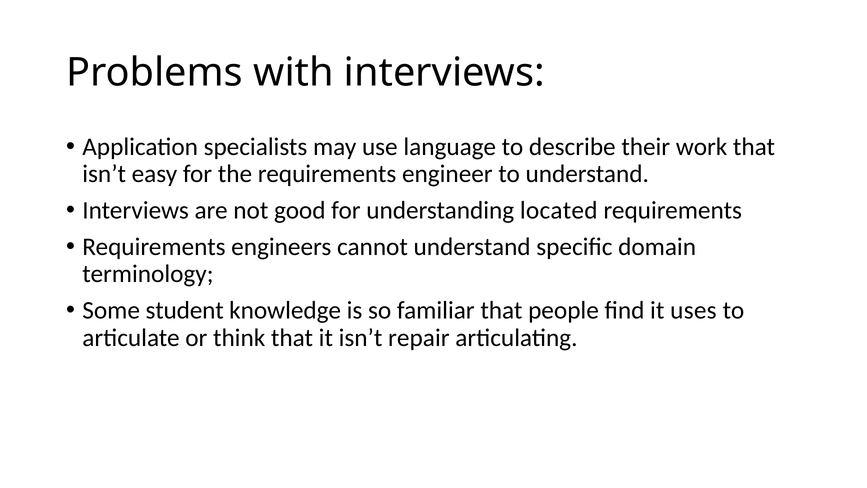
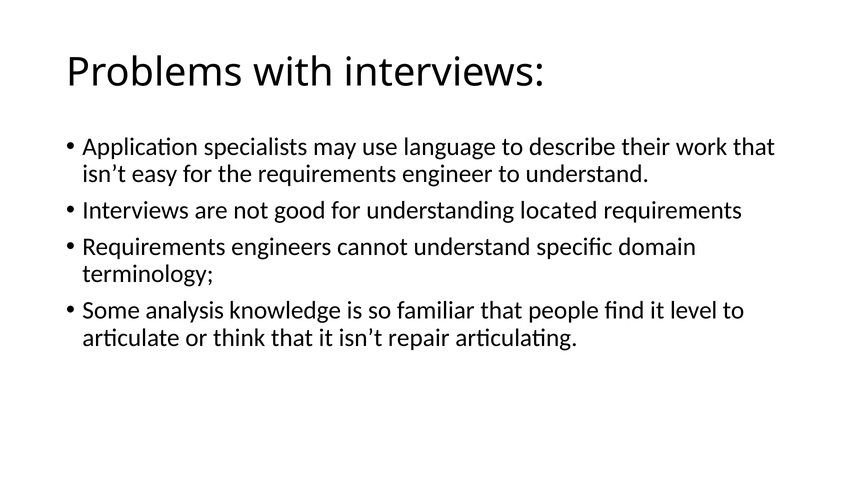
student: student -> analysis
uses: uses -> level
